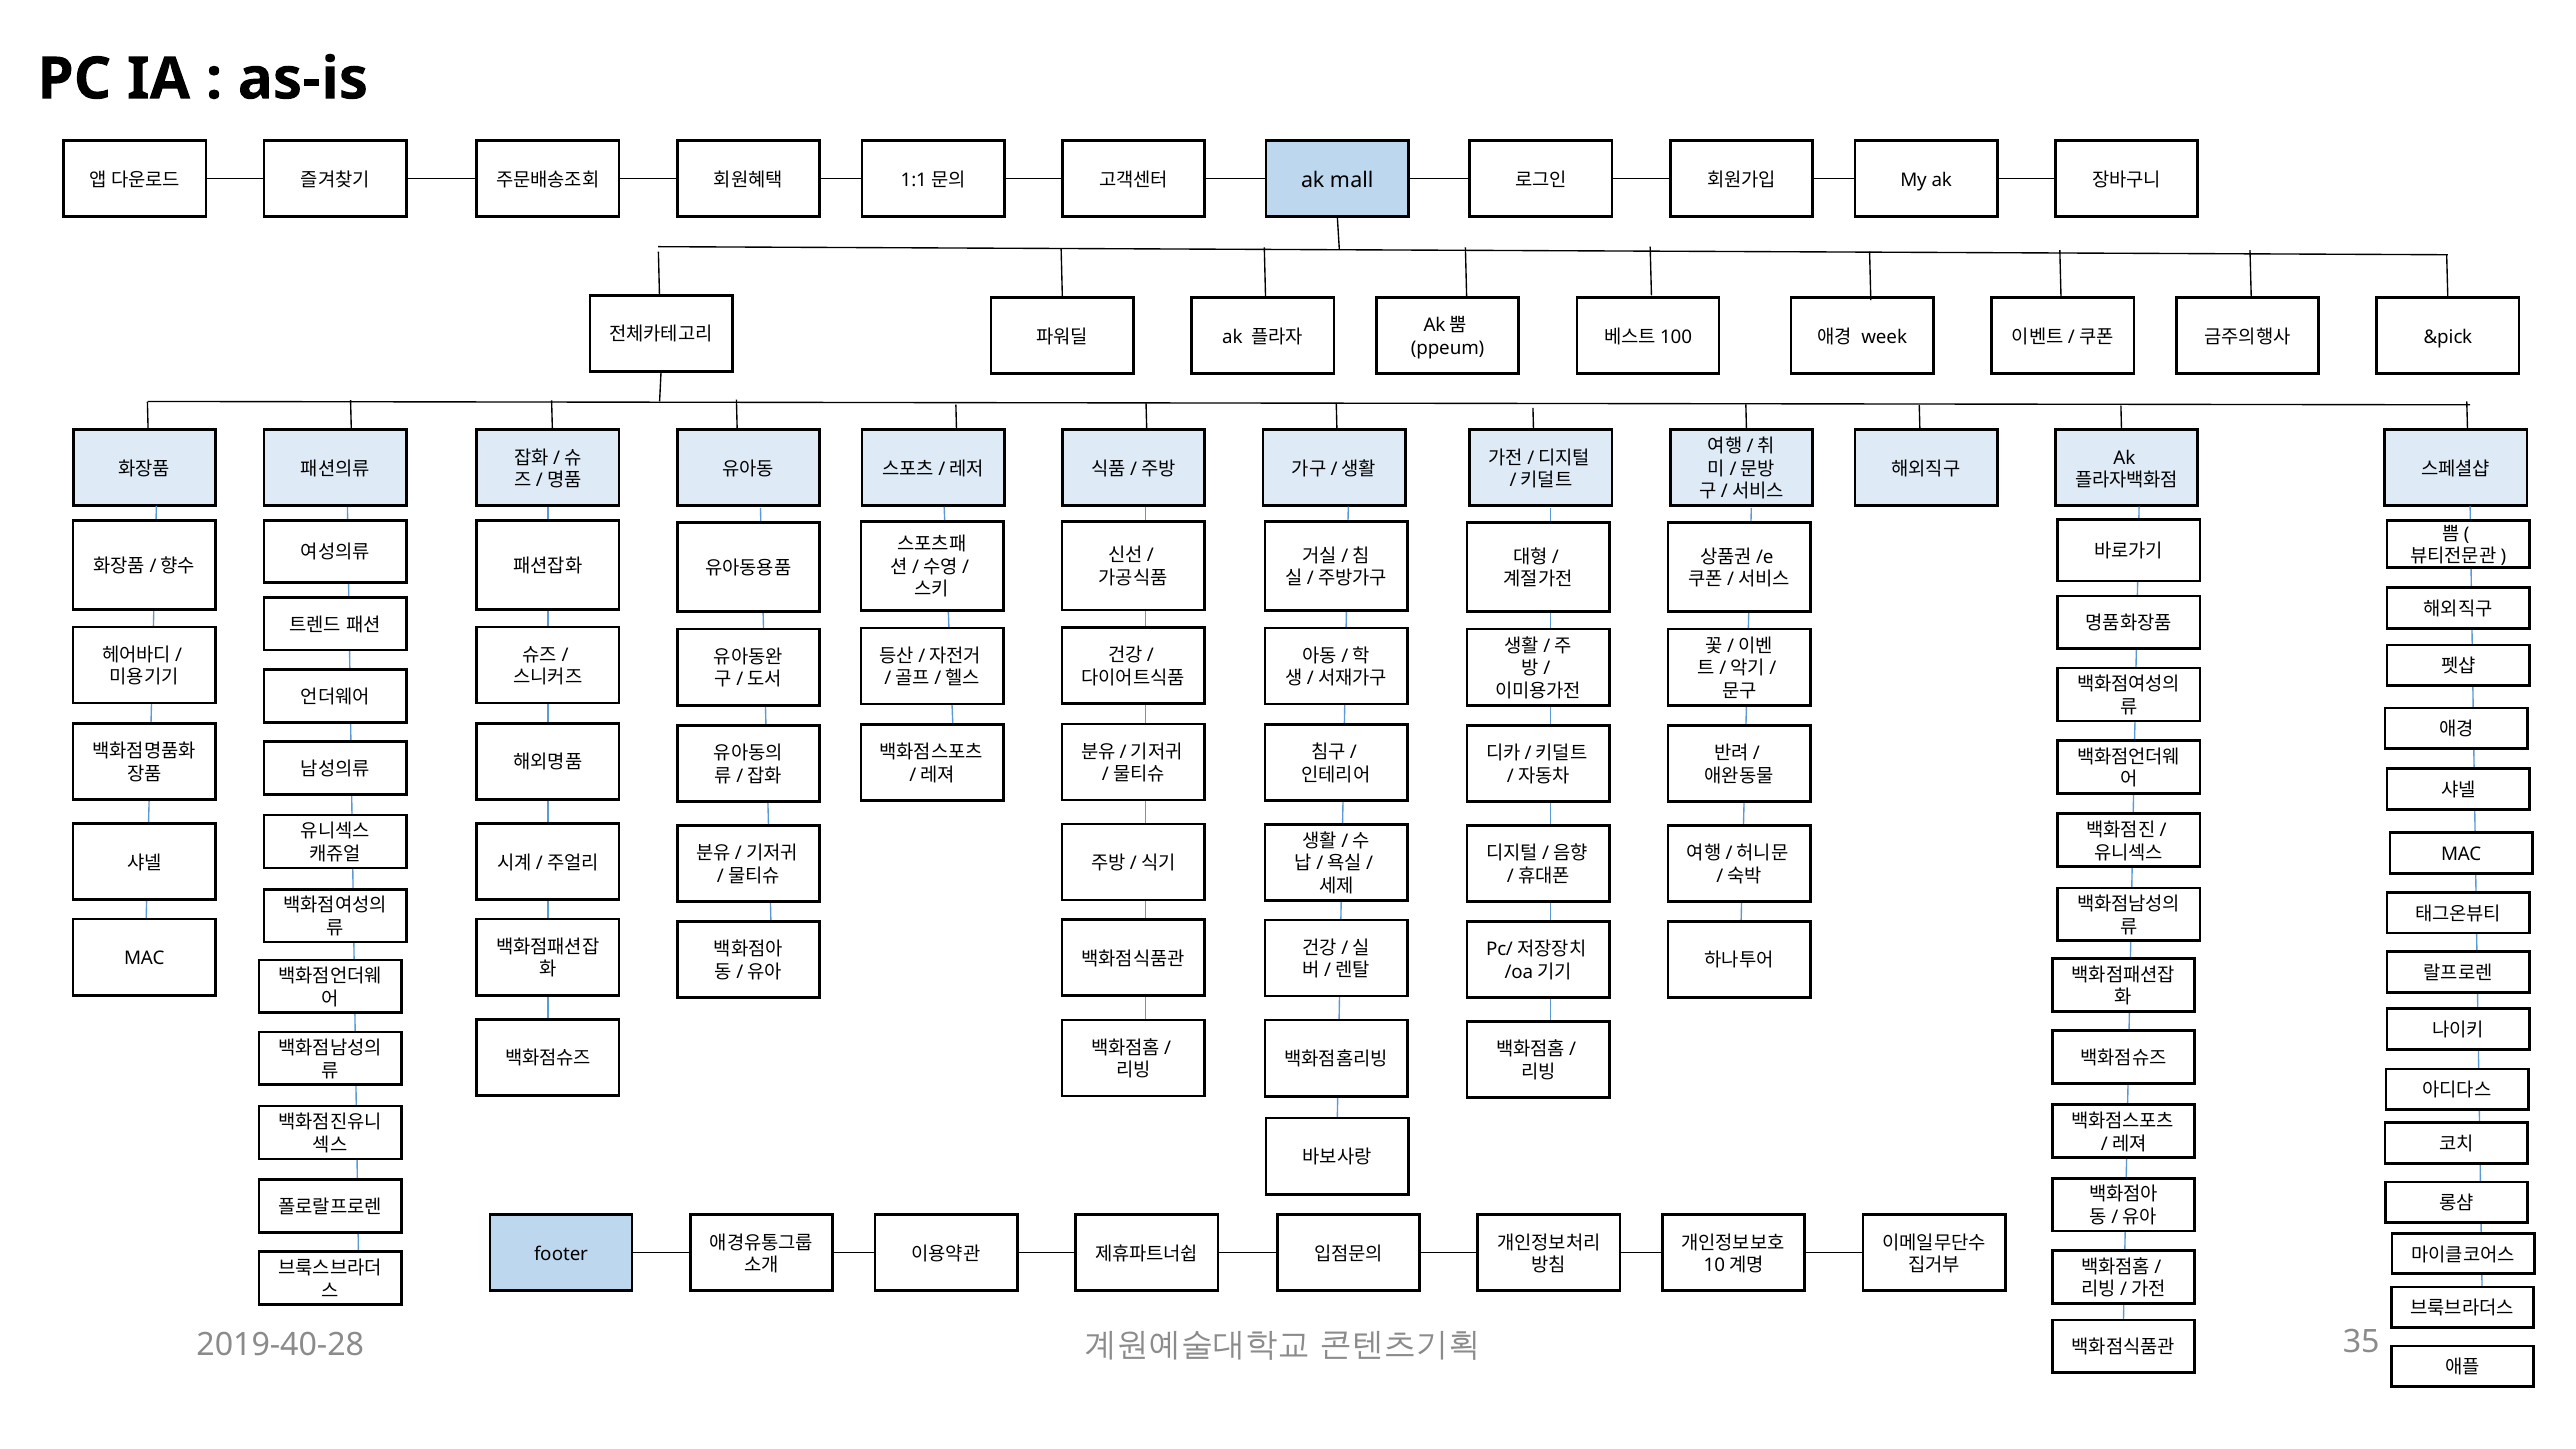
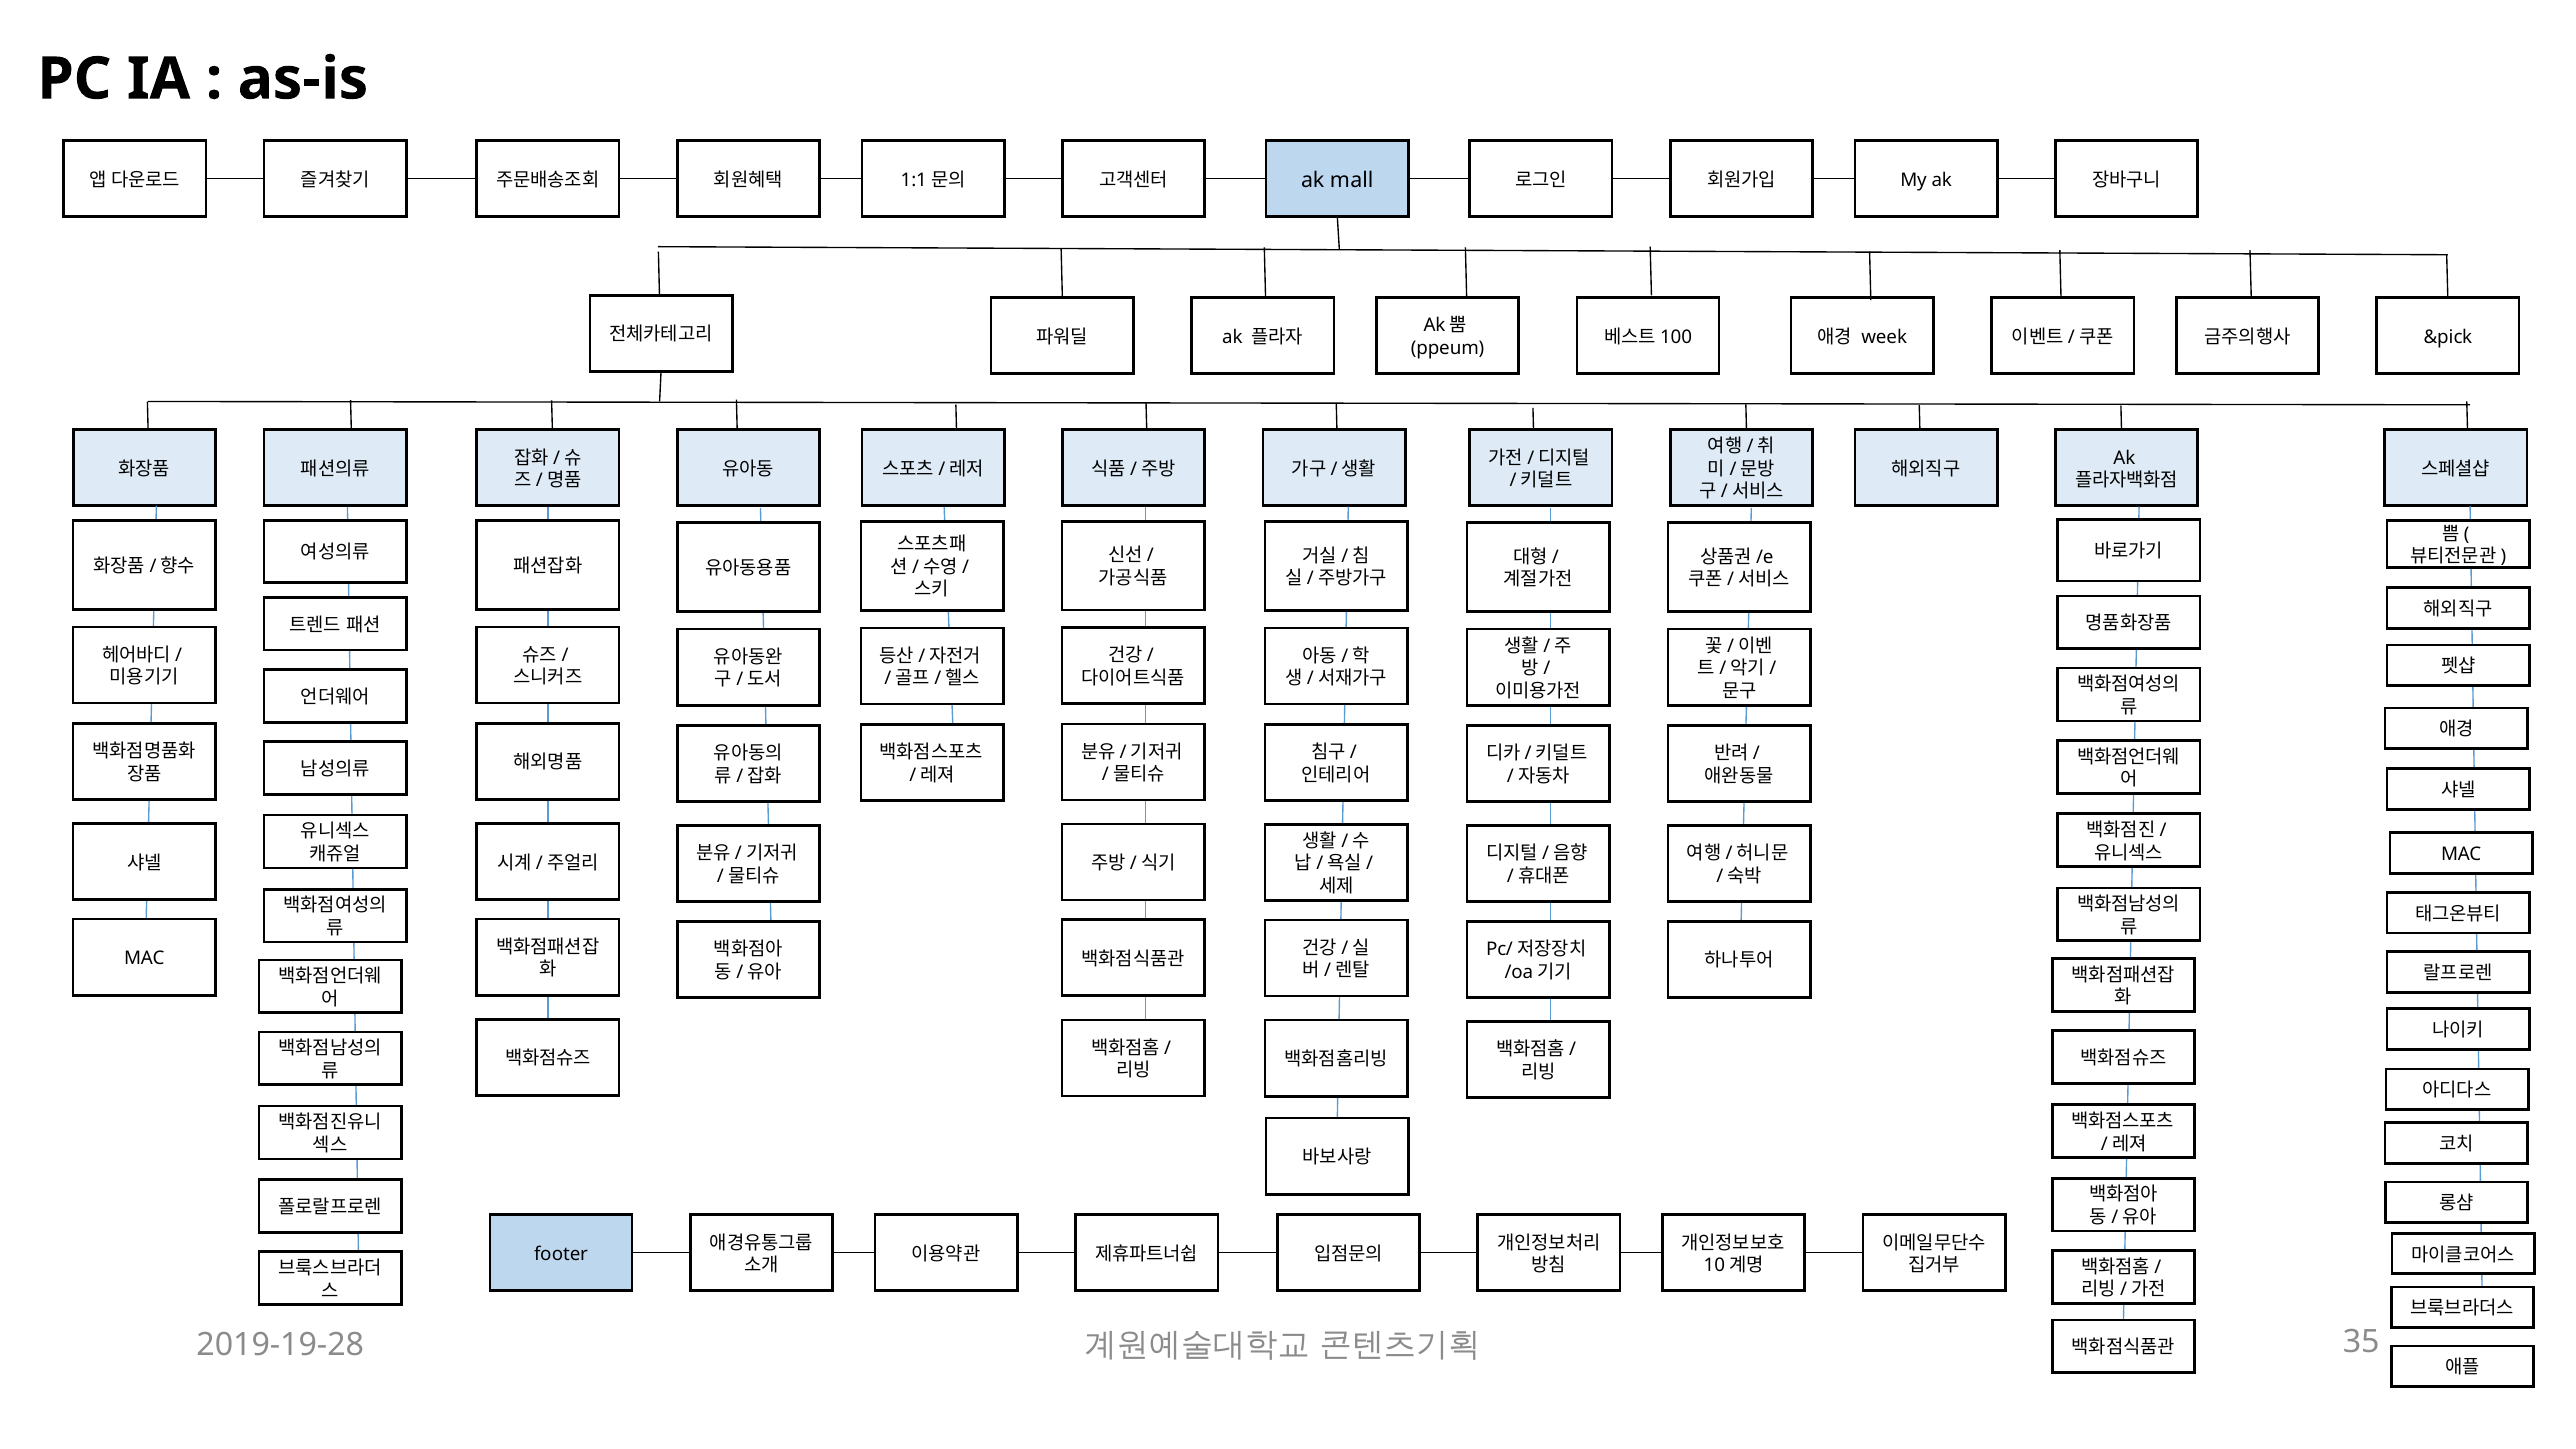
2019-40-28: 2019-40-28 -> 2019-19-28
